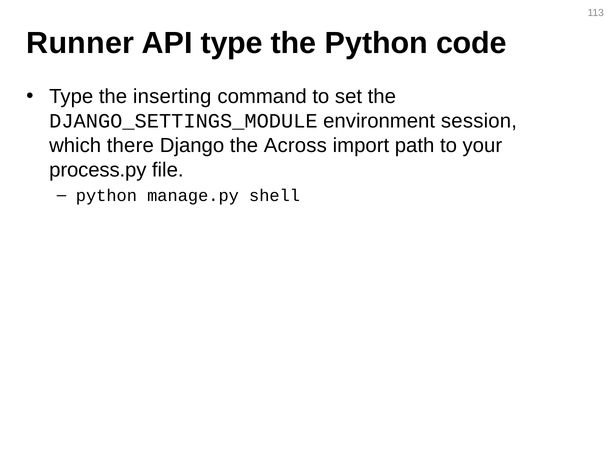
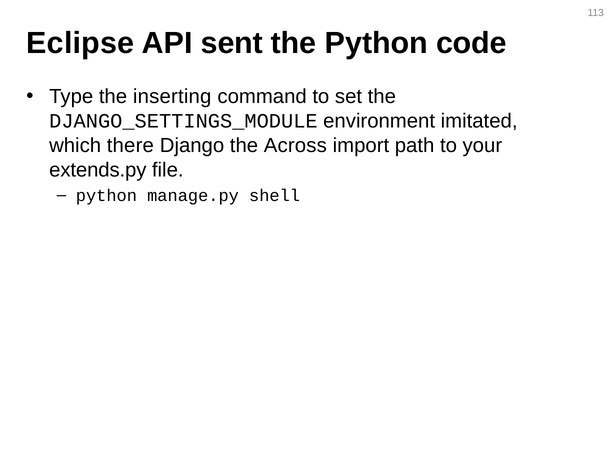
Runner: Runner -> Eclipse
API type: type -> sent
session: session -> imitated
process.py: process.py -> extends.py
